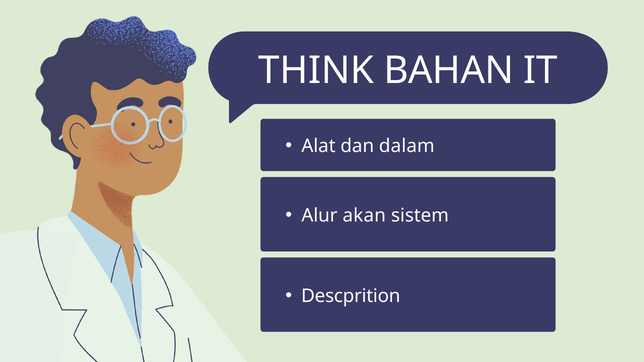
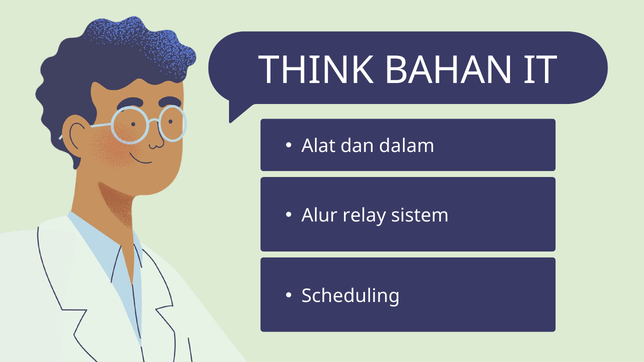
akan: akan -> relay
Descprition: Descprition -> Scheduling
